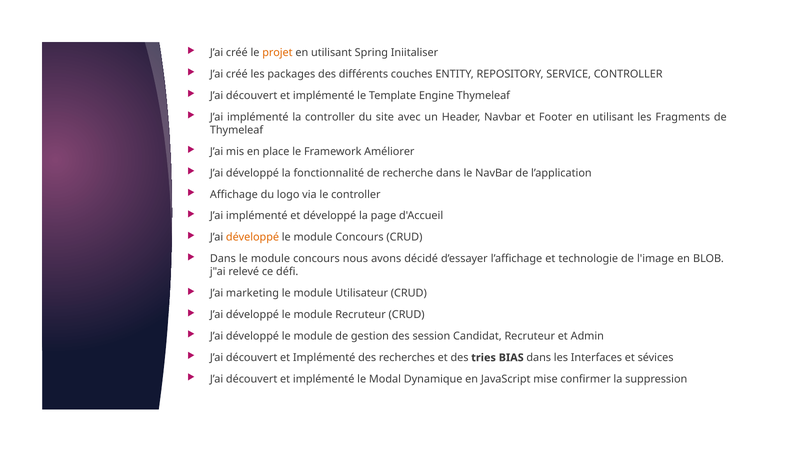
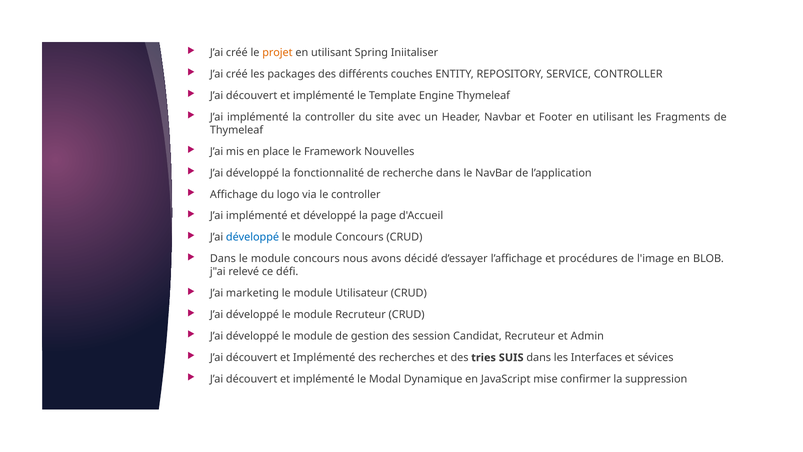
Améliorer: Améliorer -> Nouvelles
développé at (253, 237) colour: orange -> blue
technologie: technologie -> procédures
BIAS: BIAS -> SUIS
